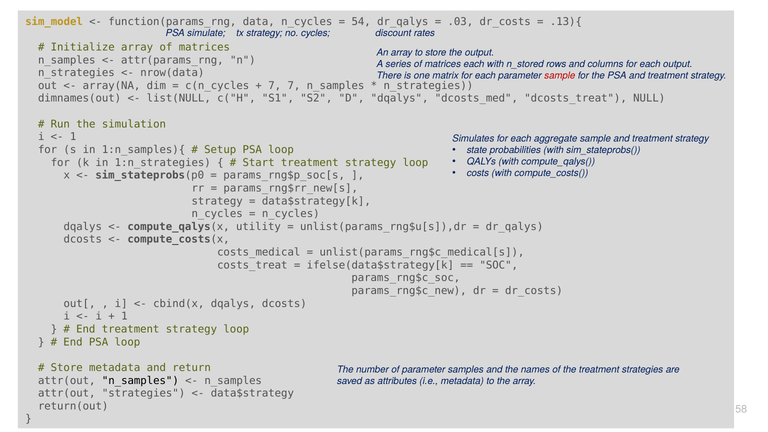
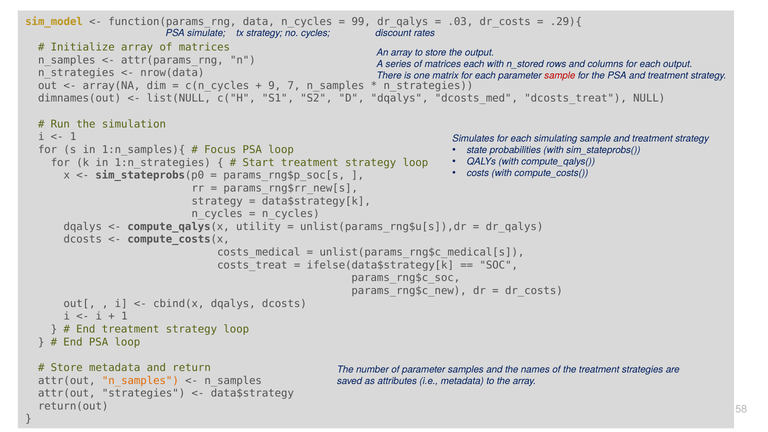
54: 54 -> 99
.13){: .13){ -> .29){
7 at (275, 86): 7 -> 9
each aggregate: aggregate -> simulating
Setup: Setup -> Focus
n_samples at (140, 381) colour: black -> orange
